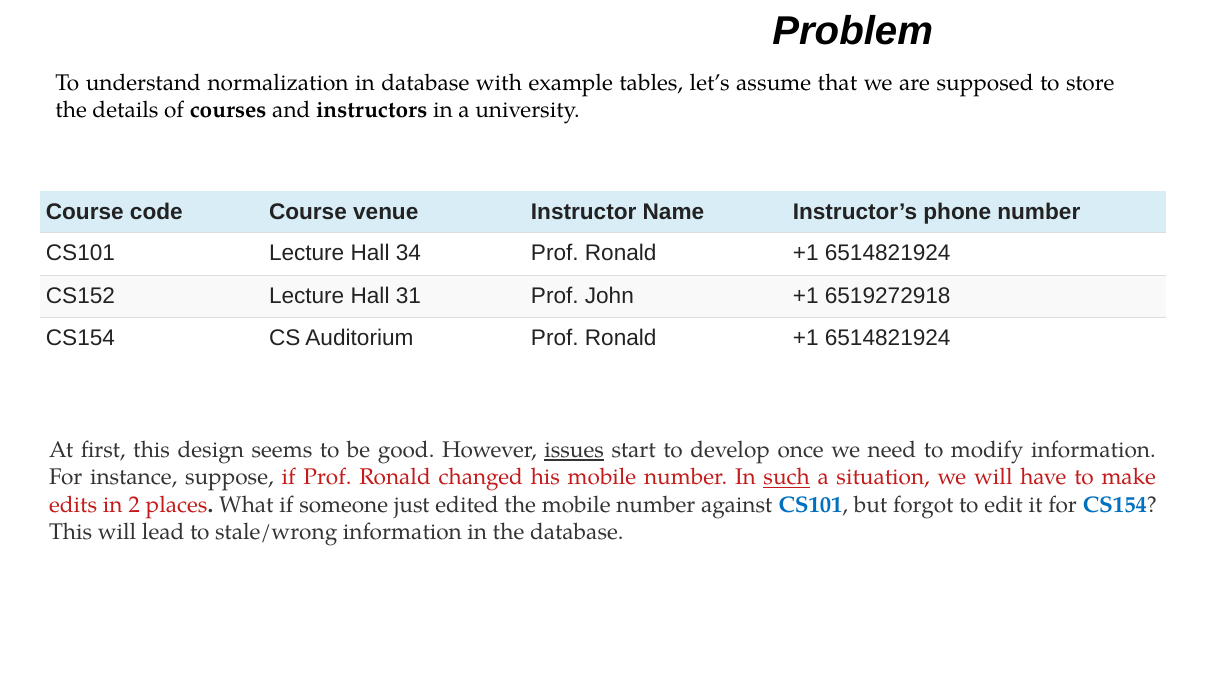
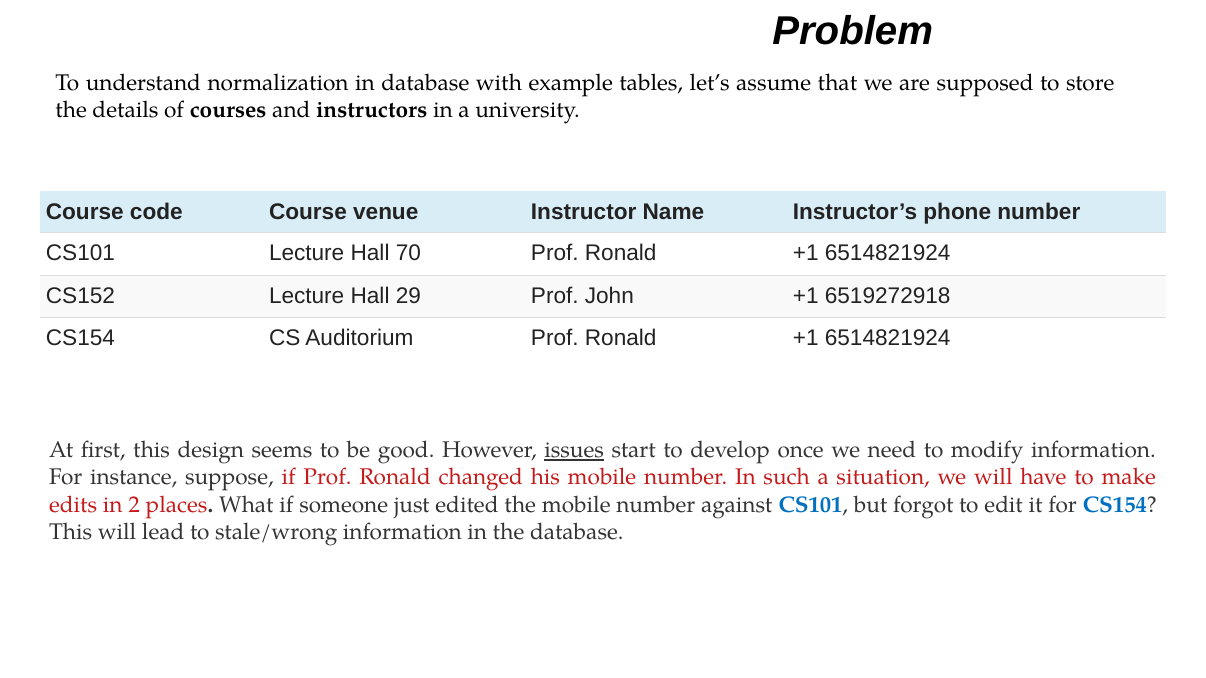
34: 34 -> 70
31: 31 -> 29
such underline: present -> none
